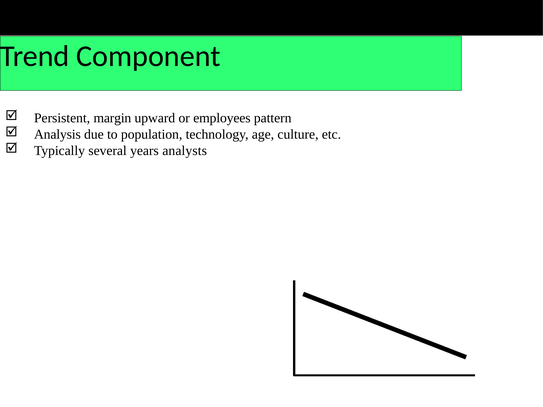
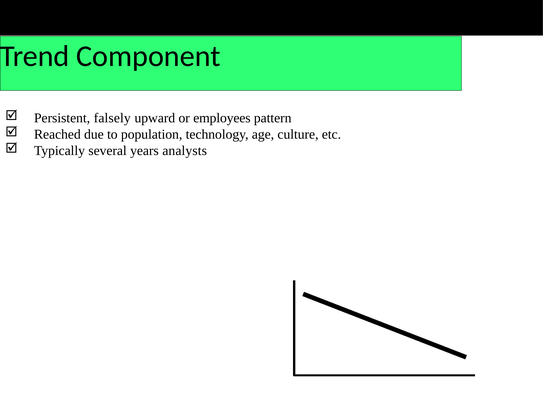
margin: margin -> falsely
Analysis: Analysis -> Reached
